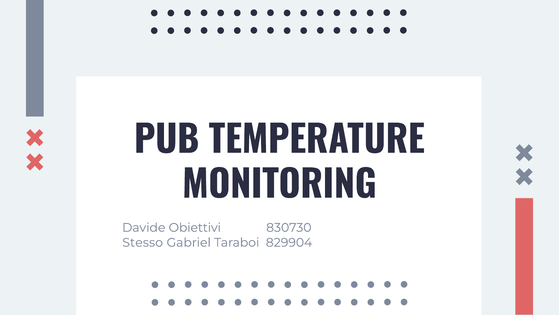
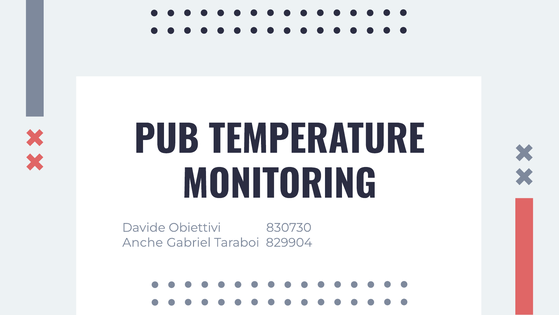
Stesso: Stesso -> Anche
